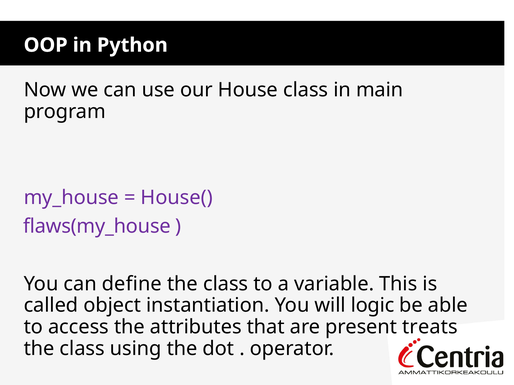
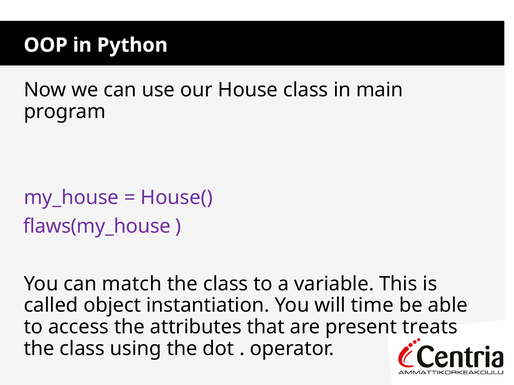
define: define -> match
logic: logic -> time
